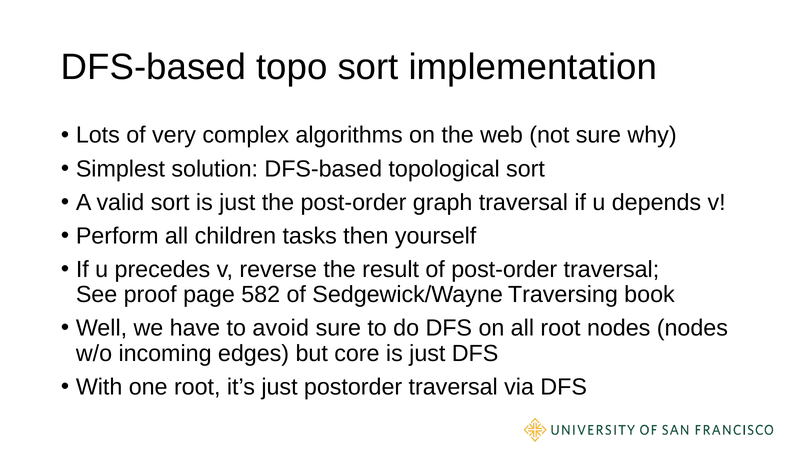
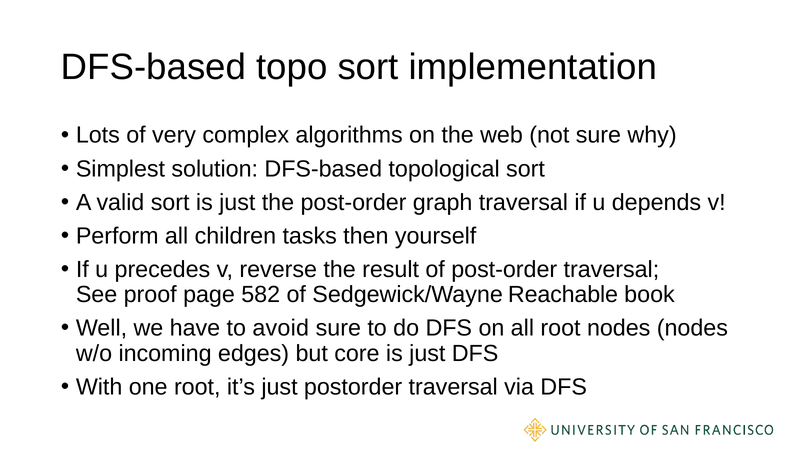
Traversing: Traversing -> Reachable
